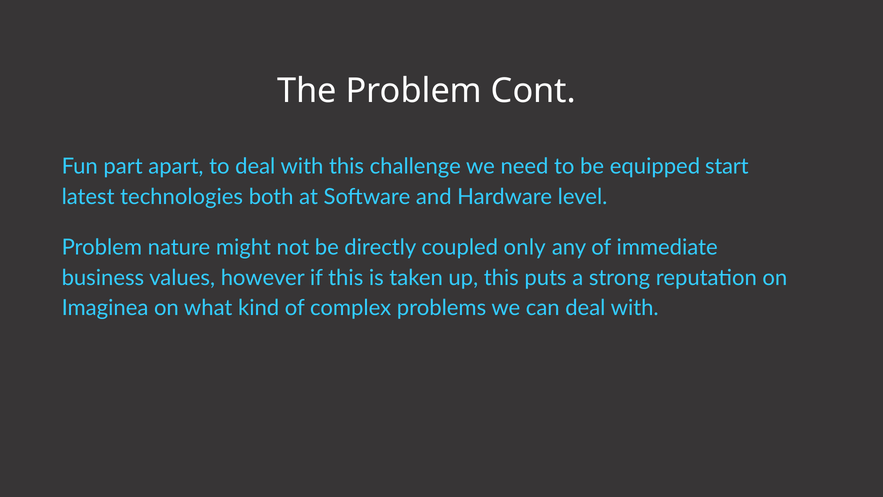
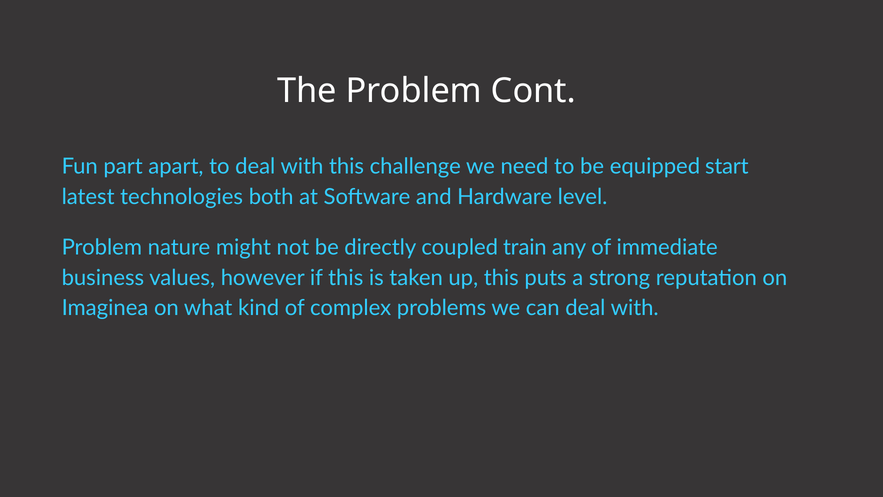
only: only -> train
